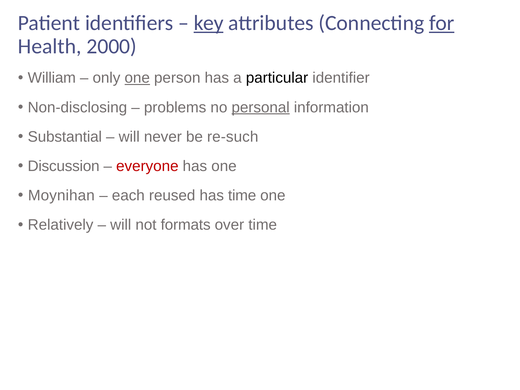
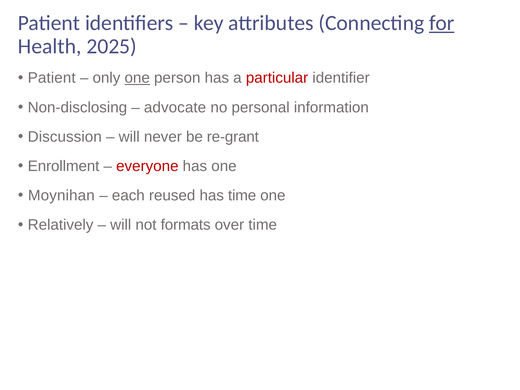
key underline: present -> none
2000: 2000 -> 2025
William at (52, 78): William -> Patient
particular colour: black -> red
problems: problems -> advocate
personal underline: present -> none
Substantial: Substantial -> Discussion
re-such: re-such -> re-grant
Discussion: Discussion -> Enrollment
